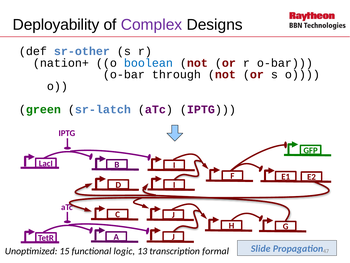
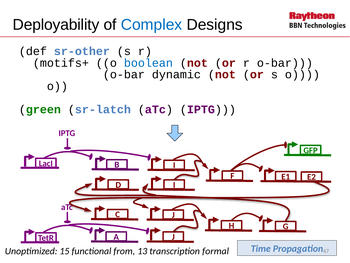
Complex colour: purple -> blue
nation+: nation+ -> motifs+
through: through -> dynamic
Slide: Slide -> Time
logic: logic -> from
